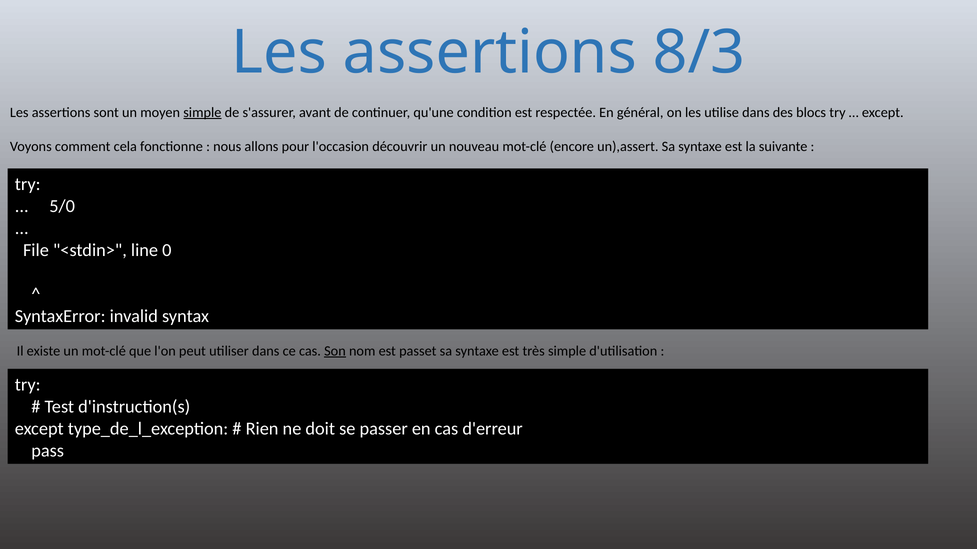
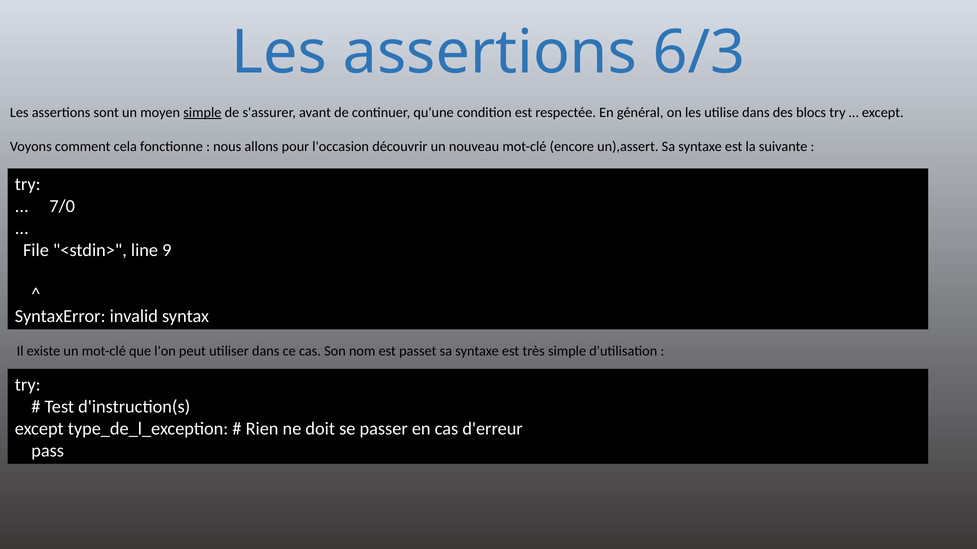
8/3: 8/3 -> 6/3
5/0: 5/0 -> 7/0
0: 0 -> 9
Son underline: present -> none
